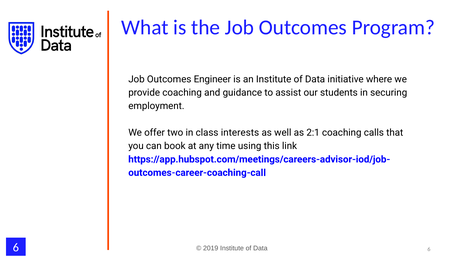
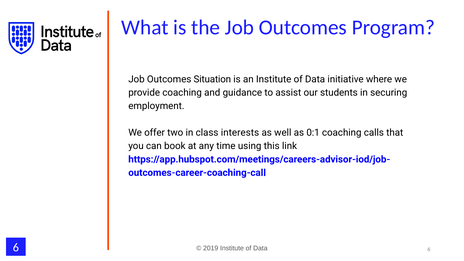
Engineer: Engineer -> Situation
2:1: 2:1 -> 0:1
